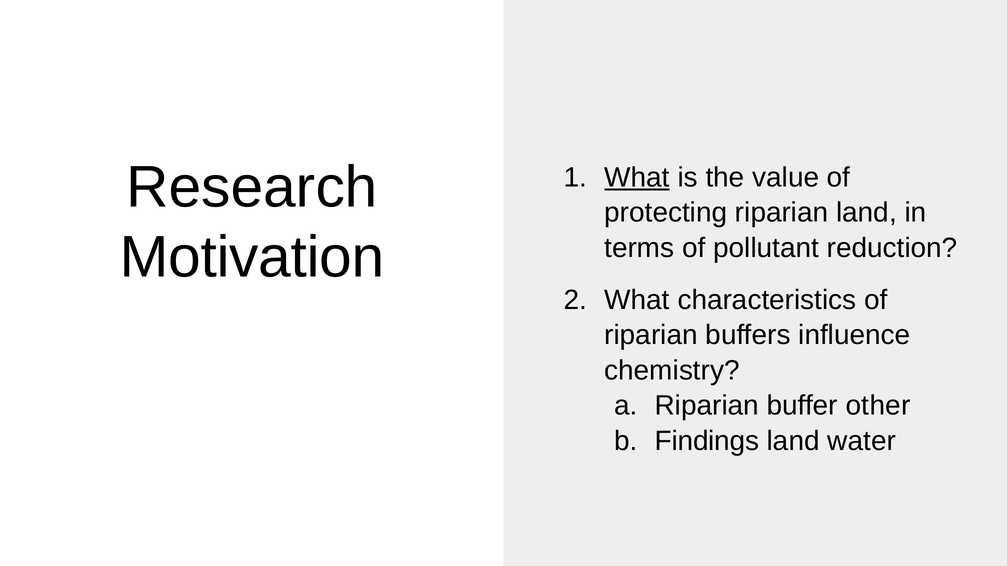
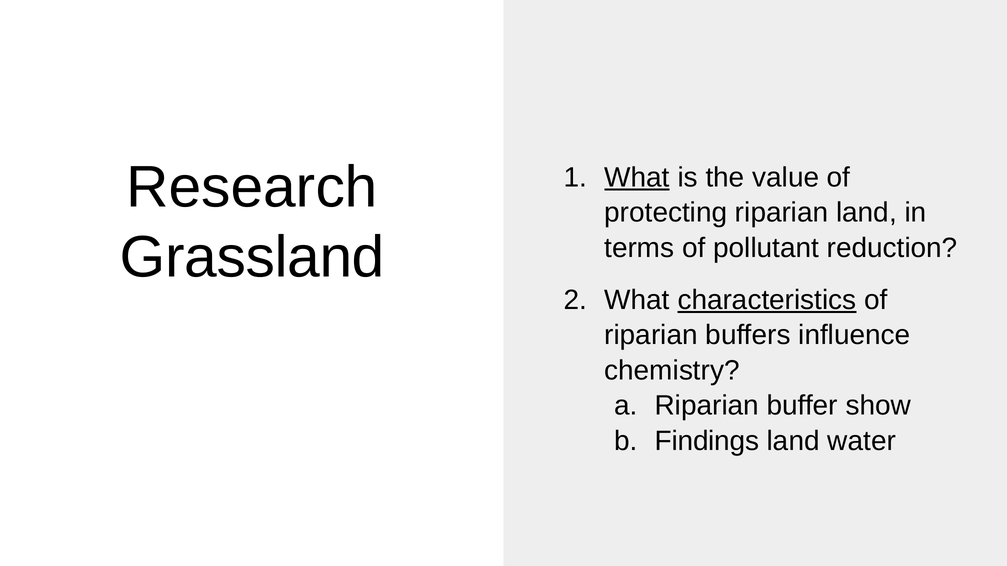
Motivation: Motivation -> Grassland
characteristics underline: none -> present
other: other -> show
